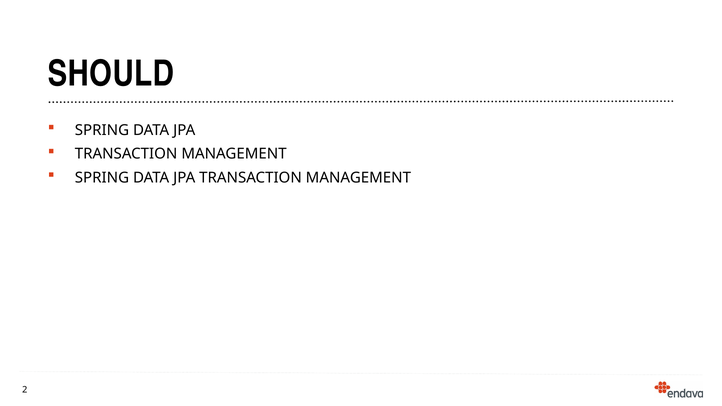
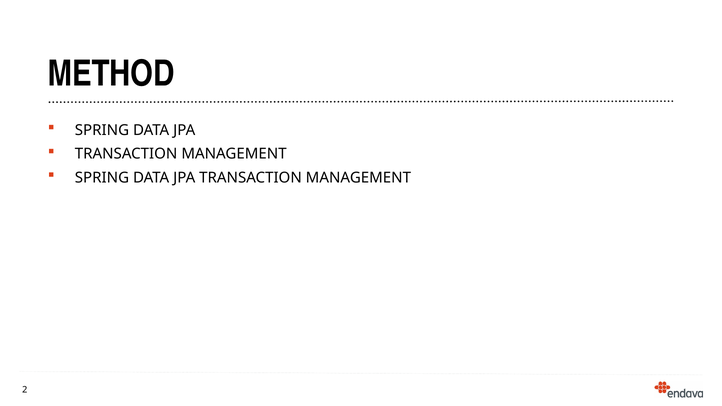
SHOULD: SHOULD -> METHOD
